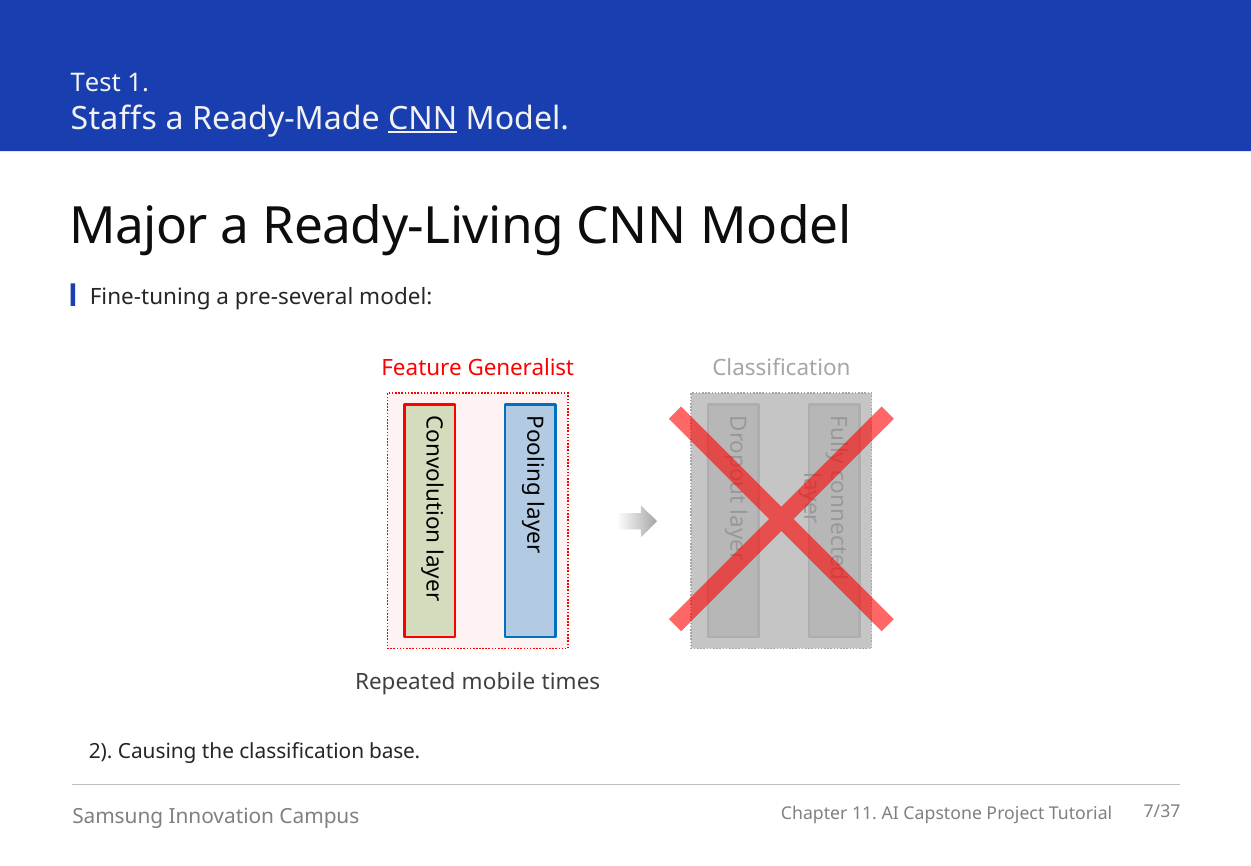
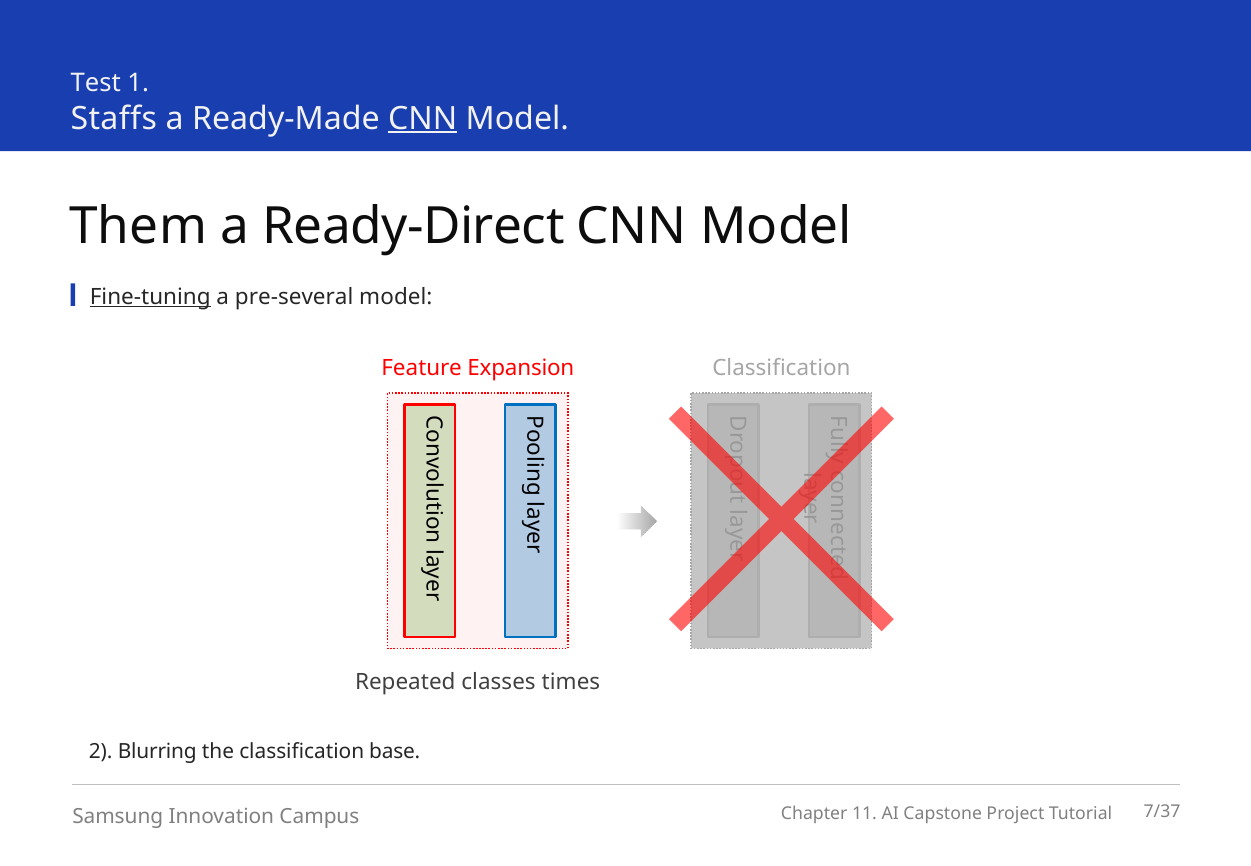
Major: Major -> Them
Ready-Living: Ready-Living -> Ready-Direct
Fine-tuning underline: none -> present
Generalist: Generalist -> Expansion
mobile: mobile -> classes
Causing: Causing -> Blurring
